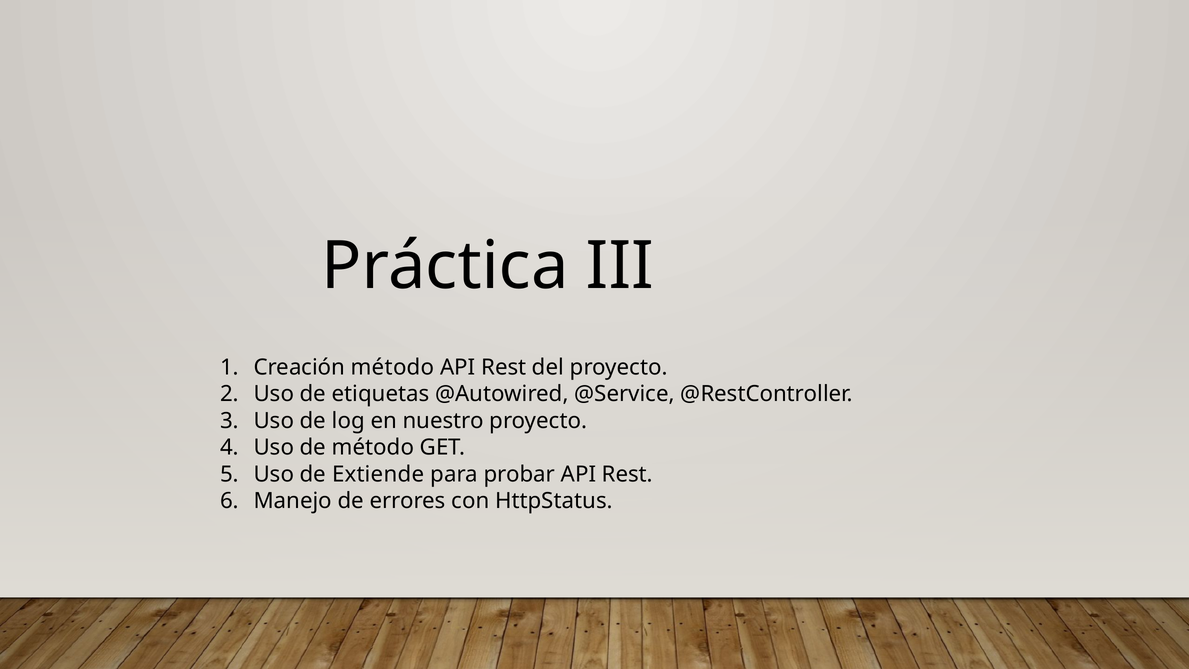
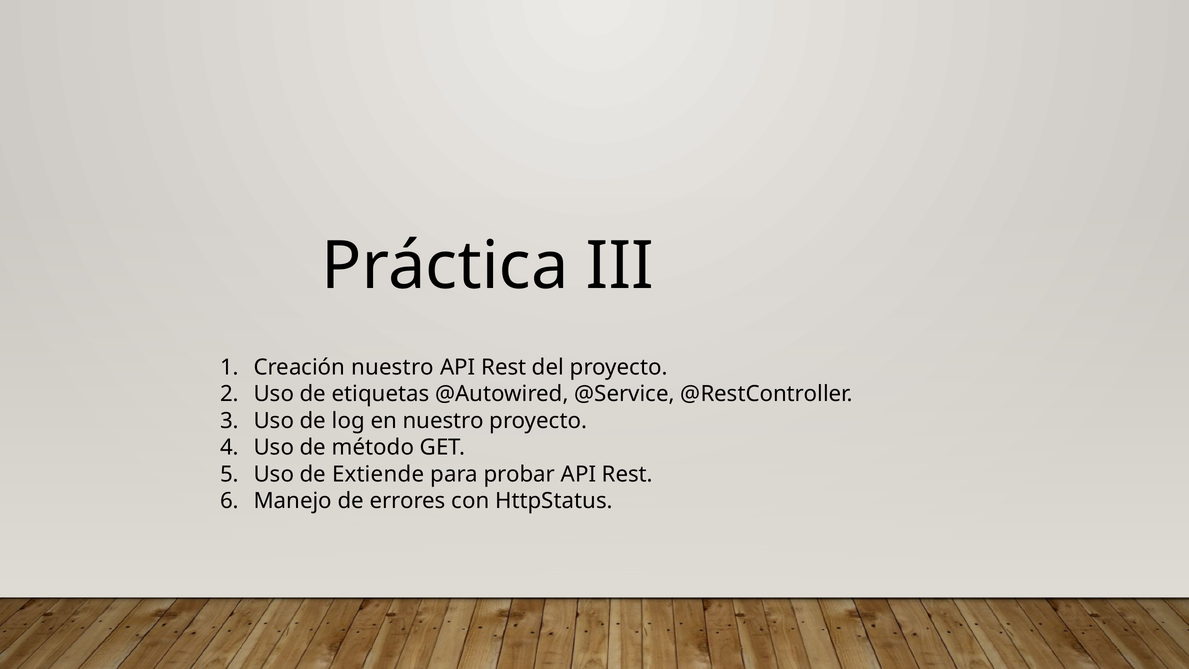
Creación método: método -> nuestro
